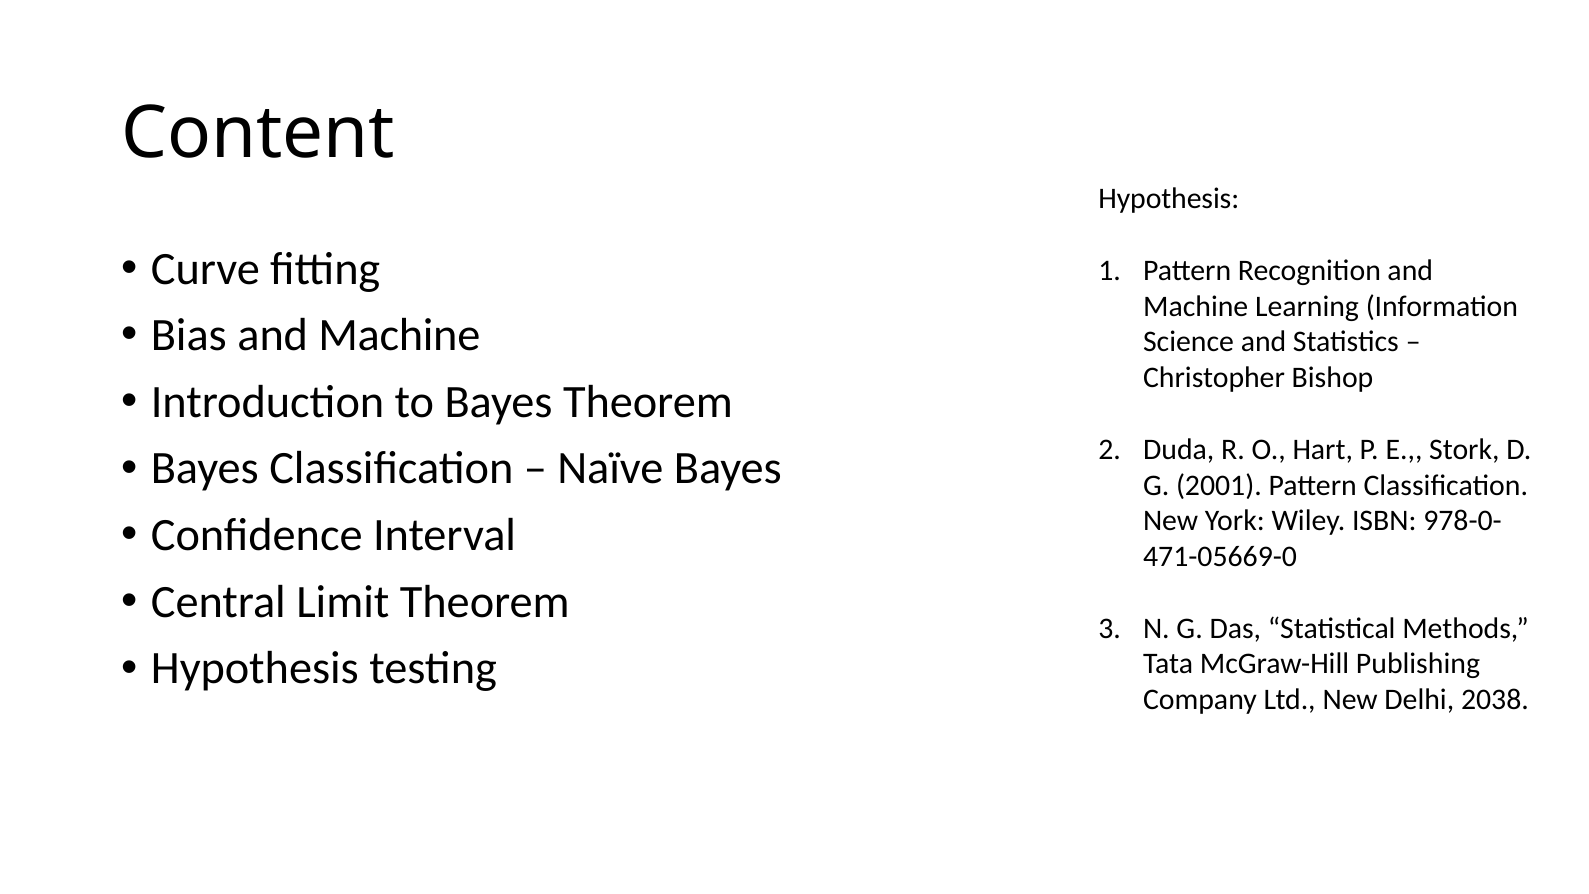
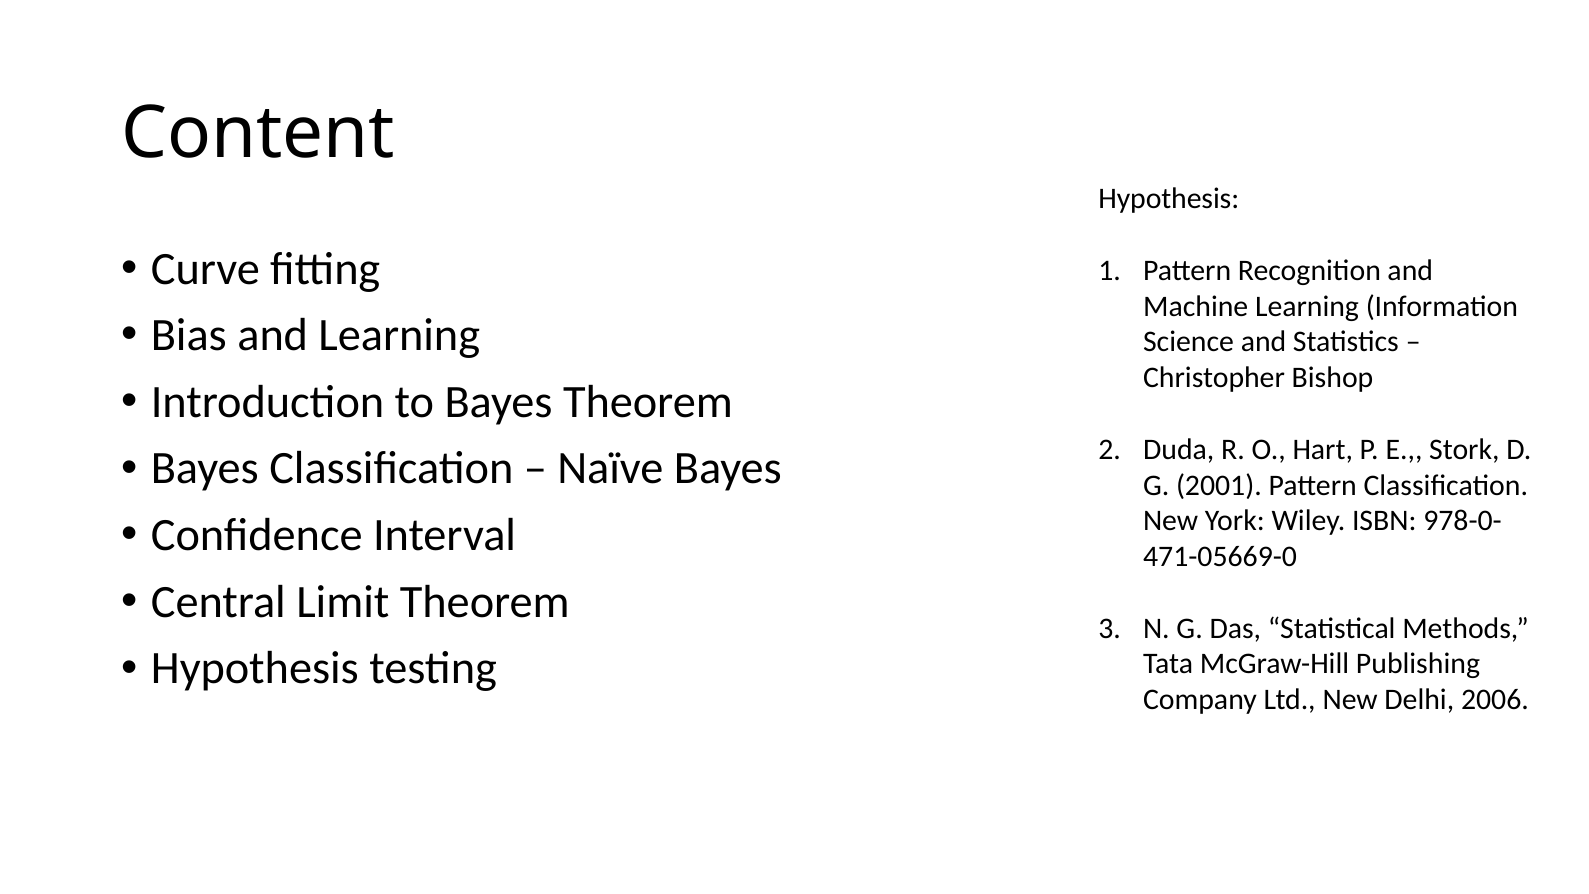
Bias and Machine: Machine -> Learning
2038: 2038 -> 2006
